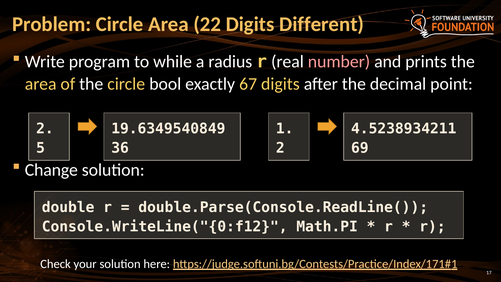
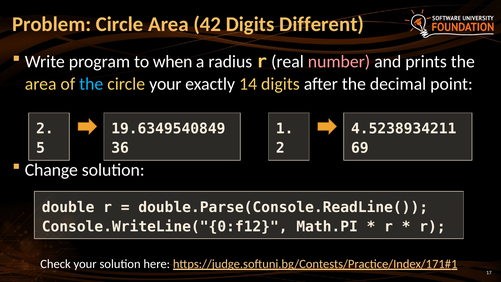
22: 22 -> 42
while: while -> when
the at (91, 84) colour: white -> light blue
circle bool: bool -> your
67: 67 -> 14
